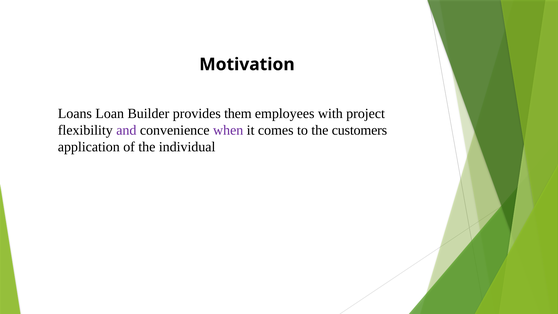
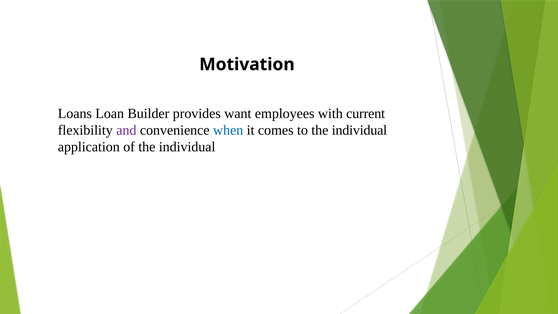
them: them -> want
project: project -> current
when colour: purple -> blue
to the customers: customers -> individual
